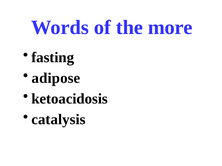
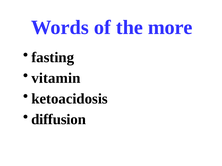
adipose: adipose -> vitamin
catalysis: catalysis -> diffusion
